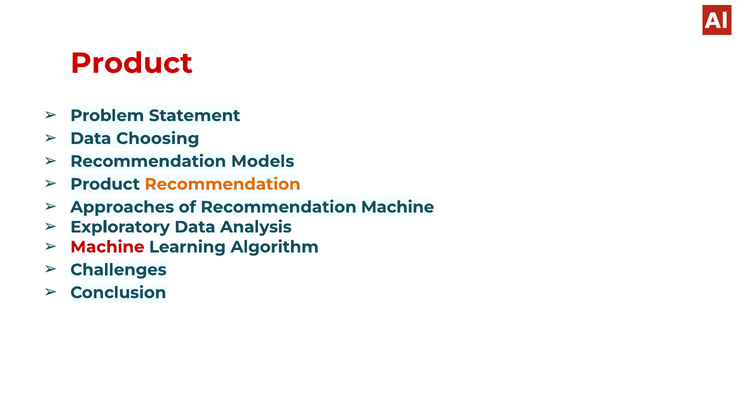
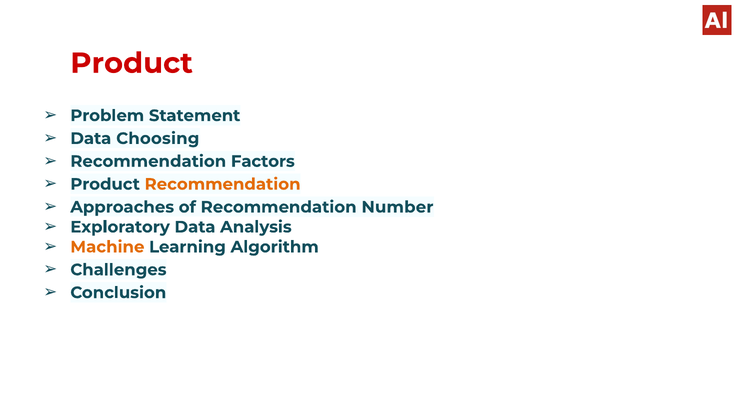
Models: Models -> Factors
Machine at (398, 207): Machine -> Number
Machine at (107, 247) colour: red -> orange
